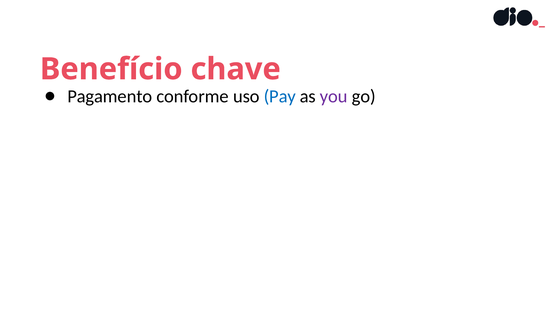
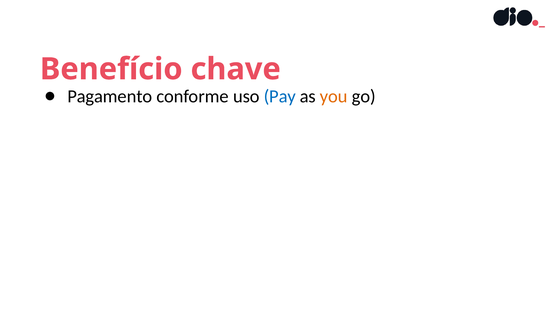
you colour: purple -> orange
